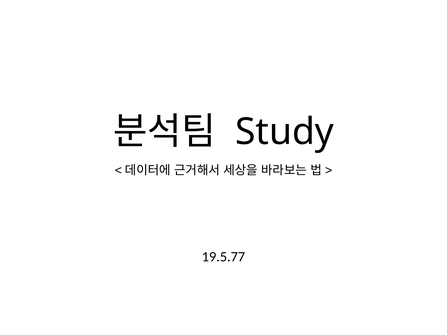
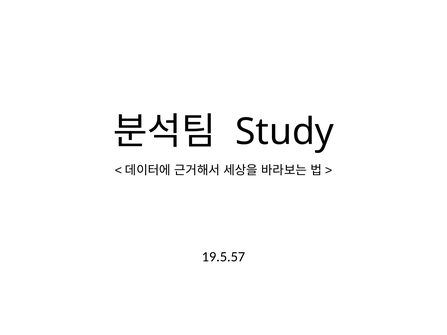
19.5.77: 19.5.77 -> 19.5.57
